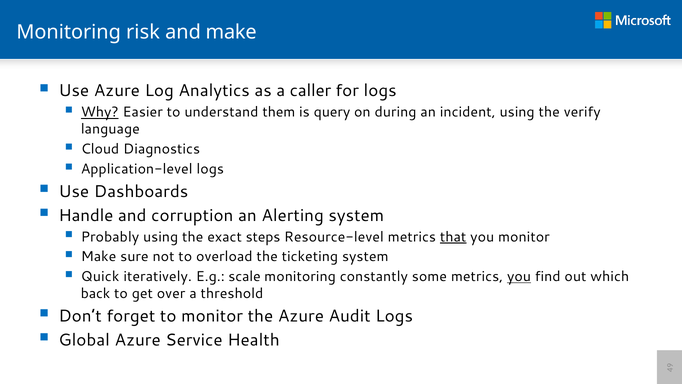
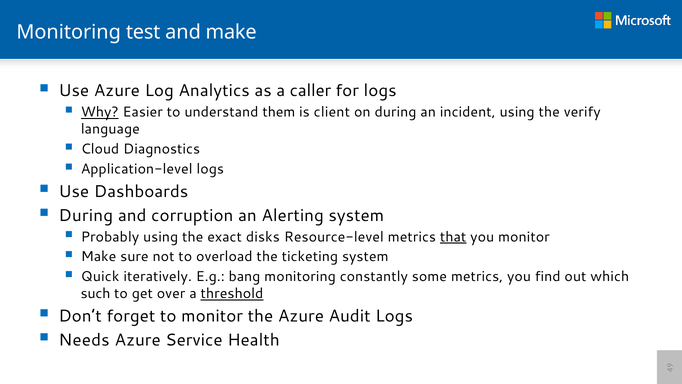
risk: risk -> test
query: query -> client
Handle at (86, 215): Handle -> During
steps: steps -> disks
scale: scale -> bang
you at (519, 276) underline: present -> none
back: back -> such
threshold underline: none -> present
Global: Global -> Needs
